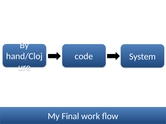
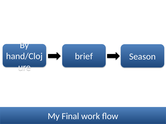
code: code -> brief
System: System -> Season
